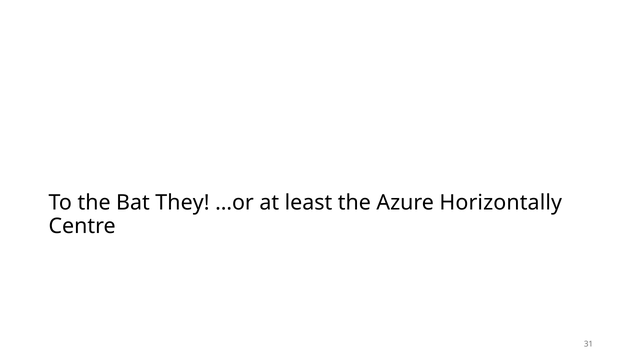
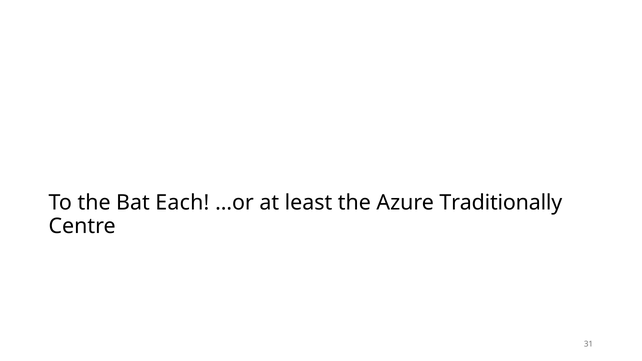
They: They -> Each
Horizontally: Horizontally -> Traditionally
